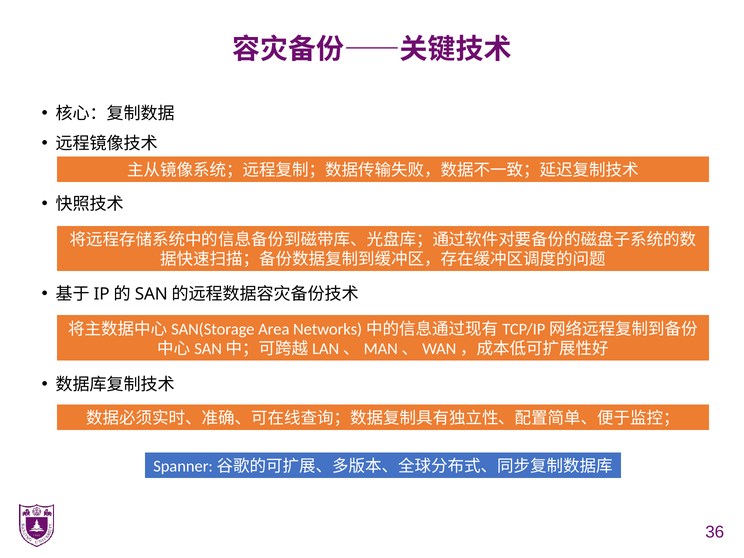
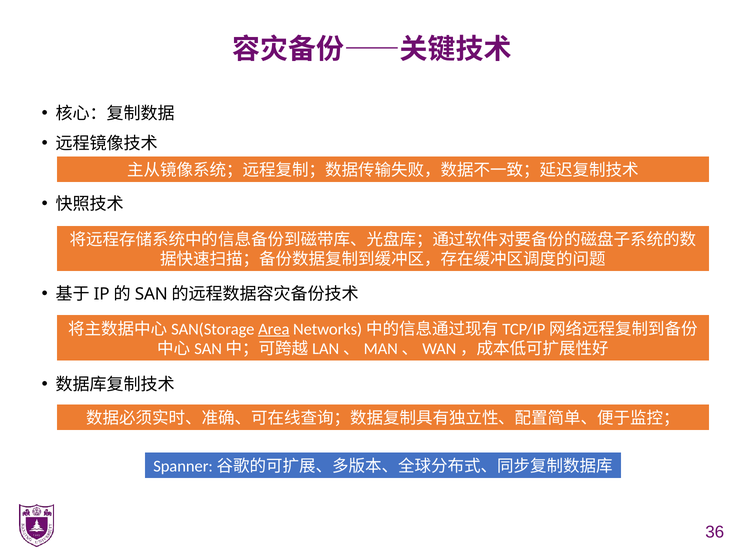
Area underline: none -> present
